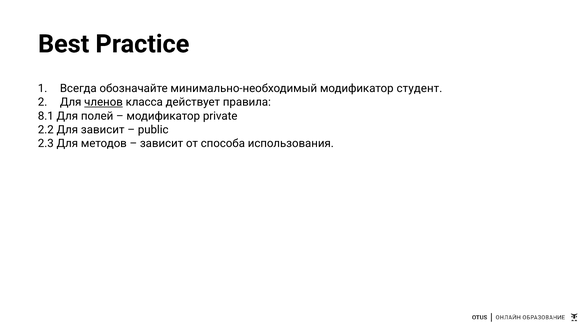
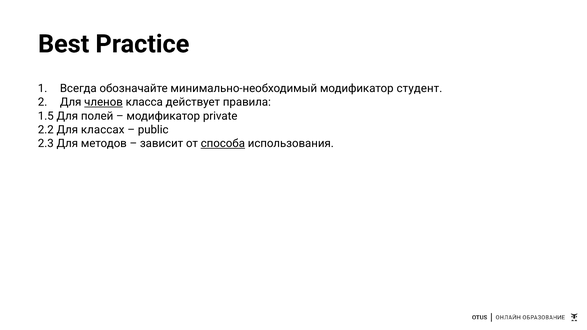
8.1: 8.1 -> 1.5
Для зависит: зависит -> классах
способа underline: none -> present
